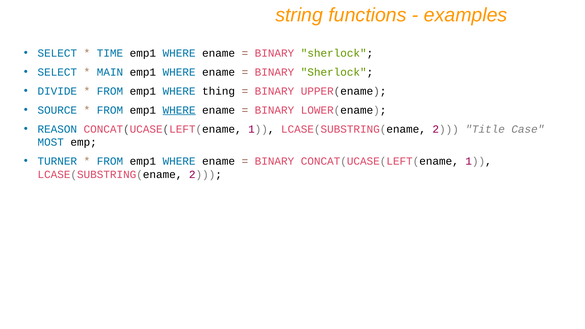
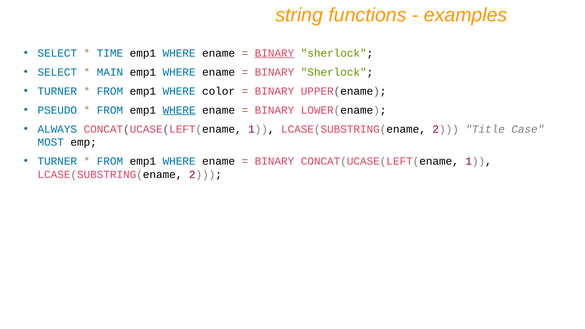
BINARY at (274, 53) underline: none -> present
DIVIDE at (57, 91): DIVIDE -> TURNER
thing: thing -> color
SOURCE: SOURCE -> PSEUDO
REASON: REASON -> ALWAYS
